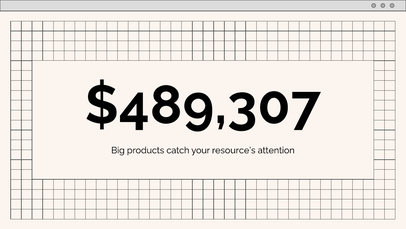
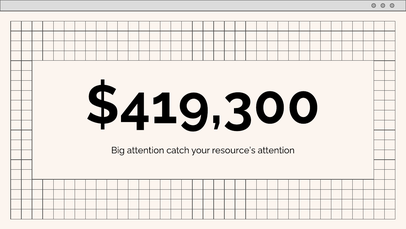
$489,307: $489,307 -> $419,300
Big products: products -> attention
